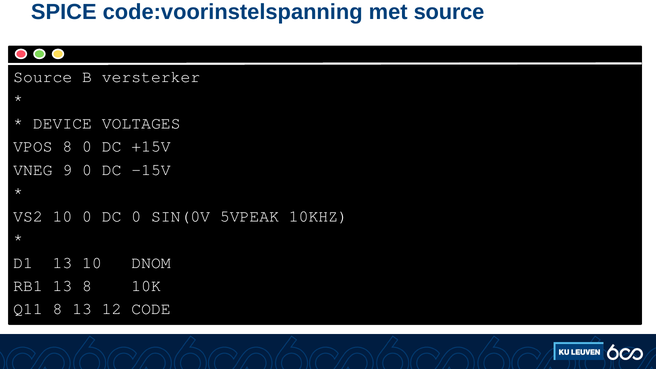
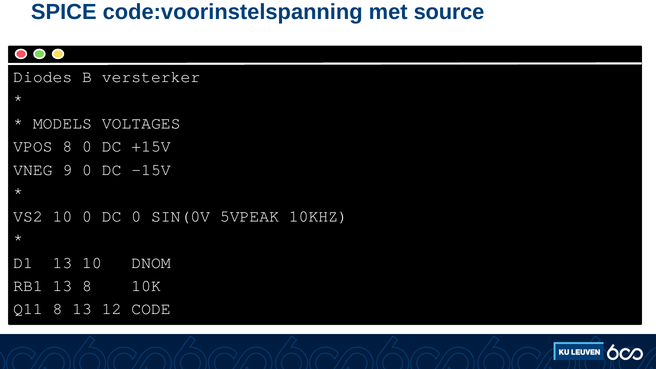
Source at (43, 77): Source -> Diodes
DEVICE: DEVICE -> MODELS
